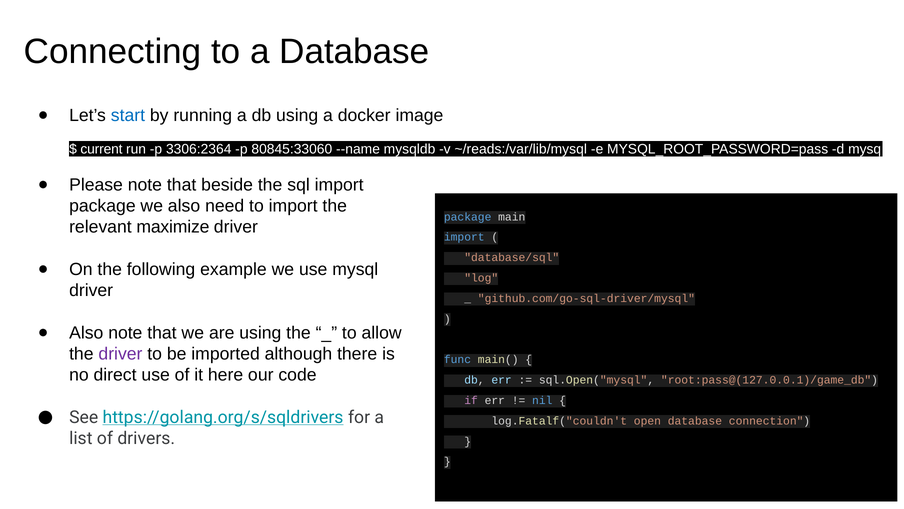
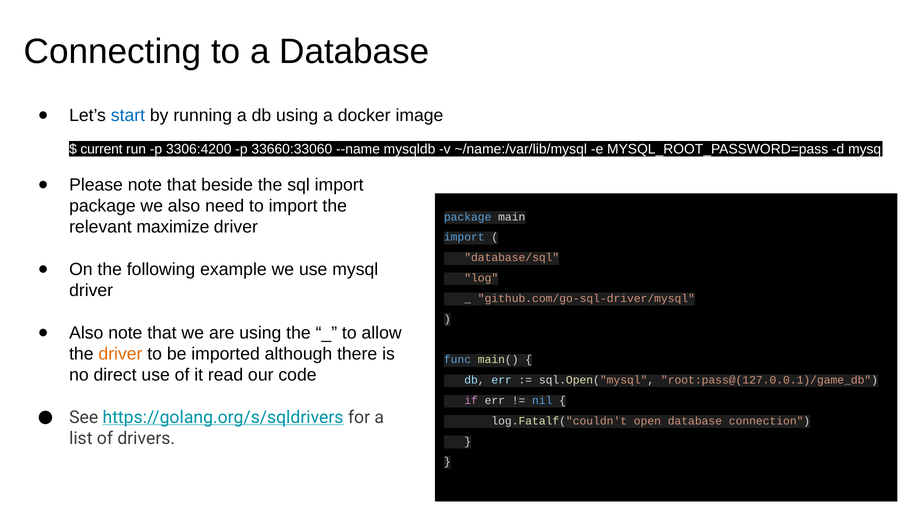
3306:2364: 3306:2364 -> 3306:4200
80845:33060: 80845:33060 -> 33660:33060
~/reads:/var/lib/mysql: ~/reads:/var/lib/mysql -> ~/name:/var/lib/mysql
driver at (120, 353) colour: purple -> orange
here: here -> read
